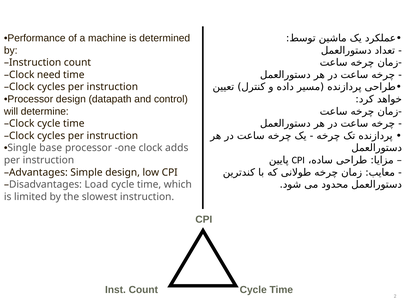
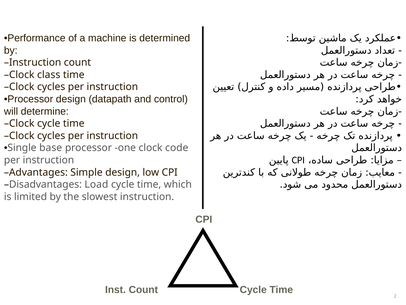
need: need -> class
adds: adds -> code
